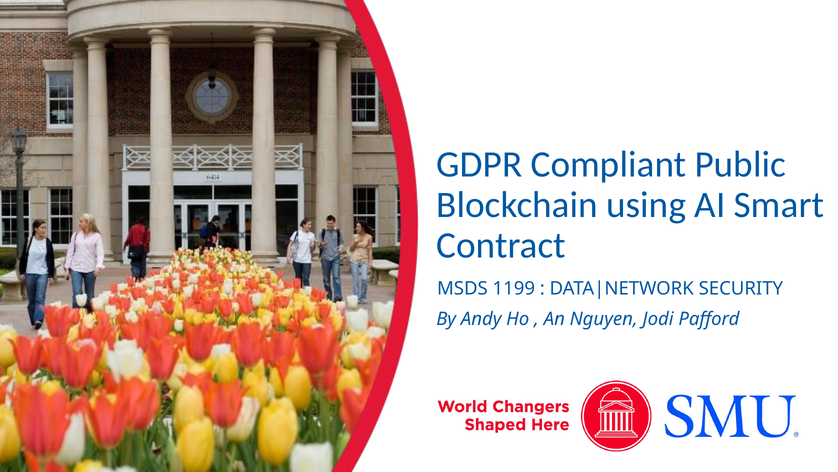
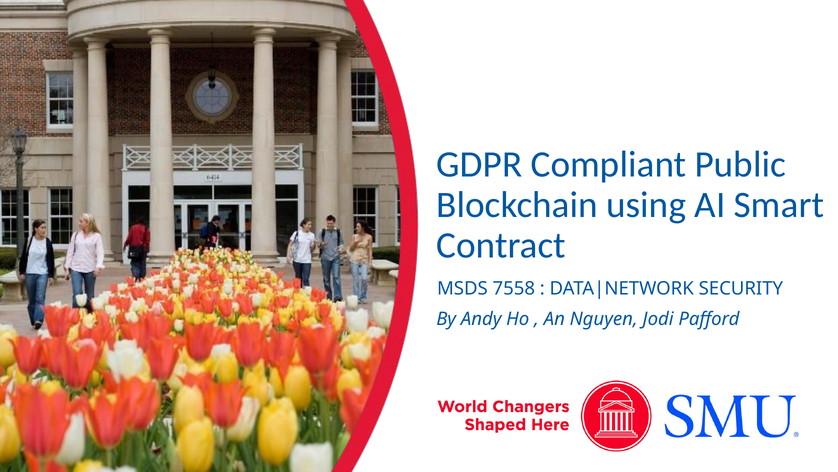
1199: 1199 -> 7558
